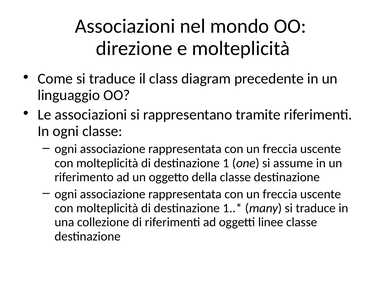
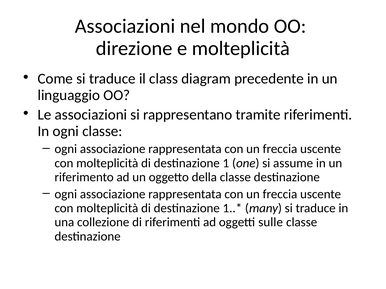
linee: linee -> sulle
